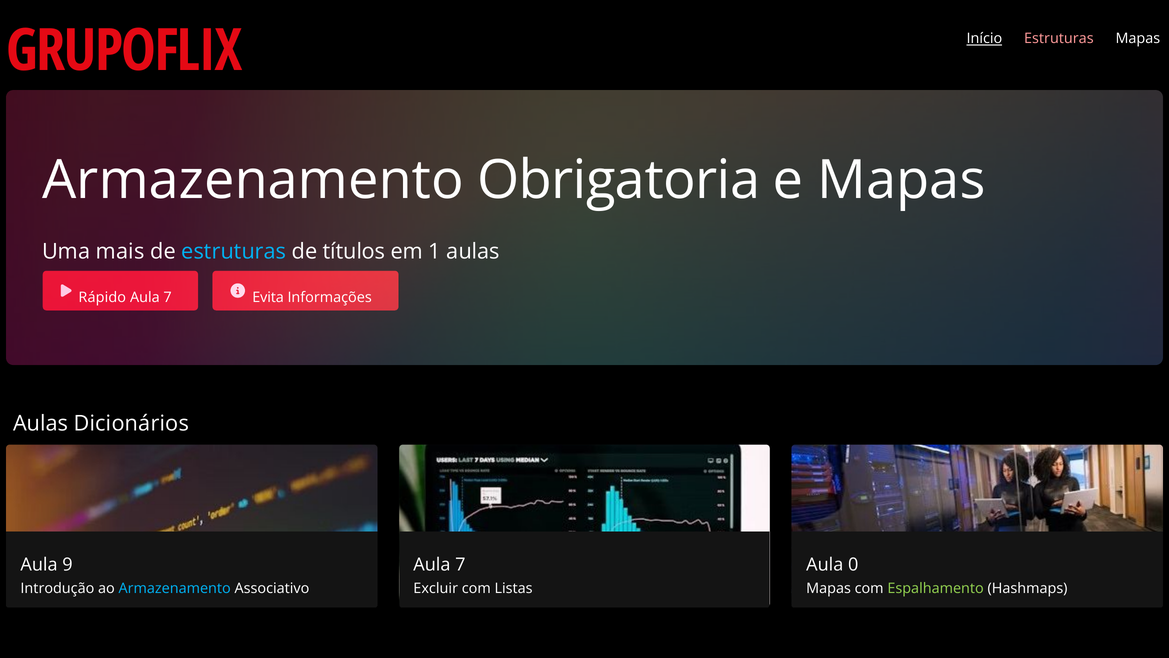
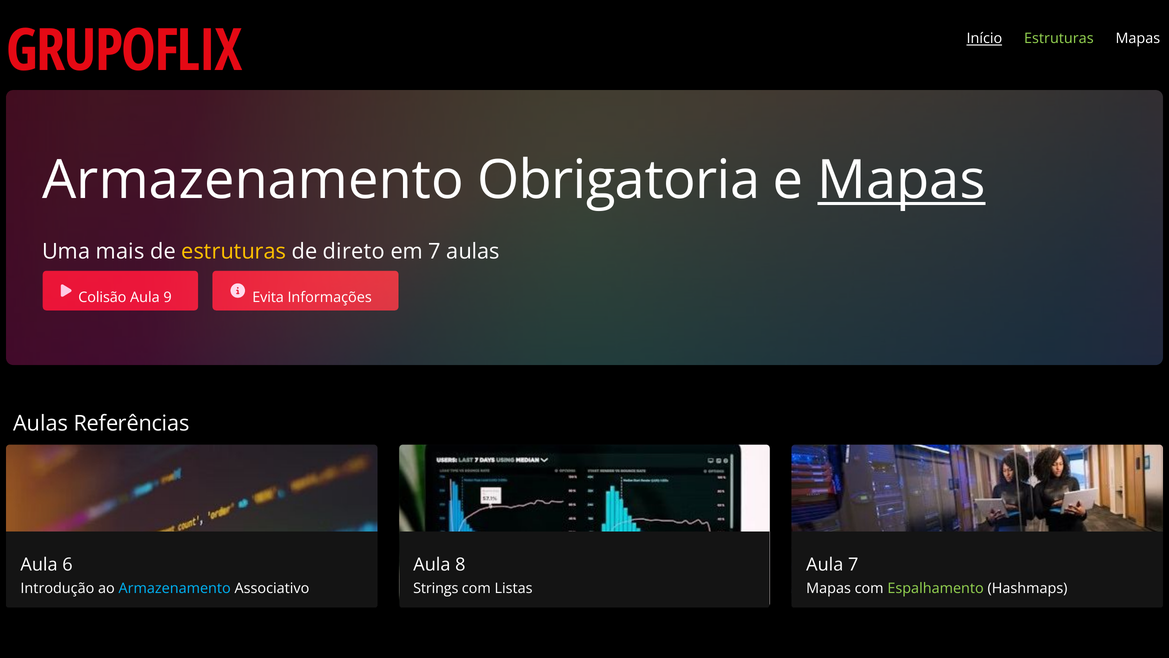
Estruturas at (1059, 39) colour: pink -> light green
Mapas at (901, 180) underline: none -> present
estruturas at (234, 252) colour: light blue -> yellow
títulos: títulos -> direto
em 1: 1 -> 7
Rápido: Rápido -> Colisão
7 at (168, 297): 7 -> 9
Dicionários: Dicionários -> Referências
9: 9 -> 6
7 at (460, 564): 7 -> 8
Aula 0: 0 -> 7
Excluir: Excluir -> Strings
